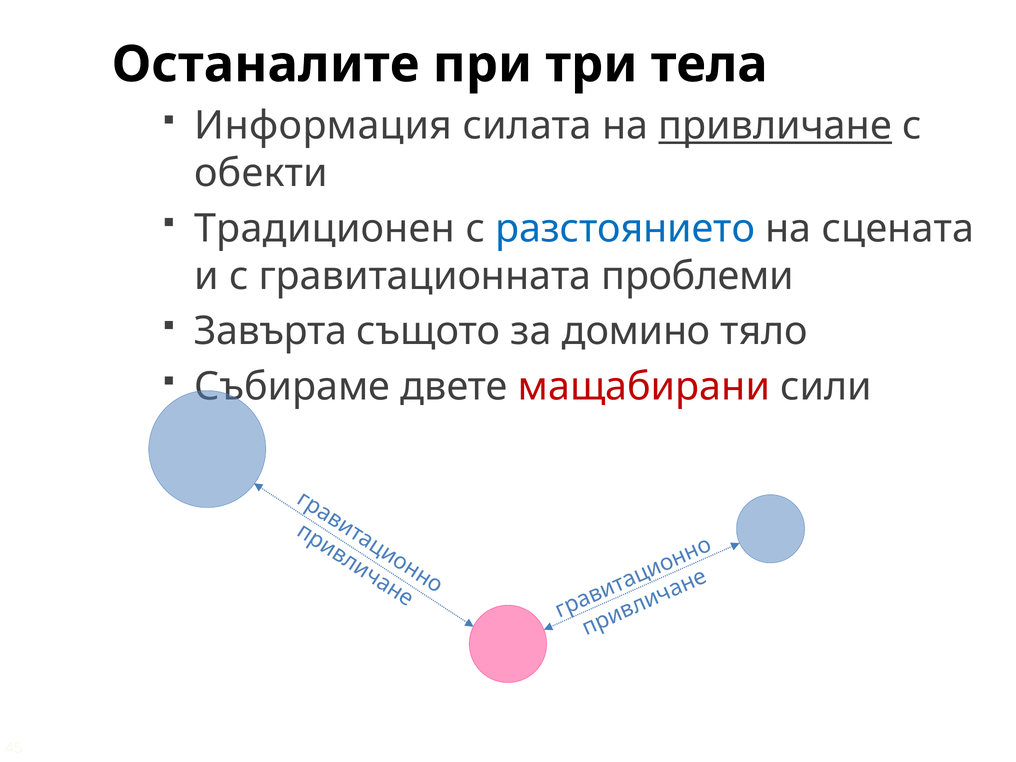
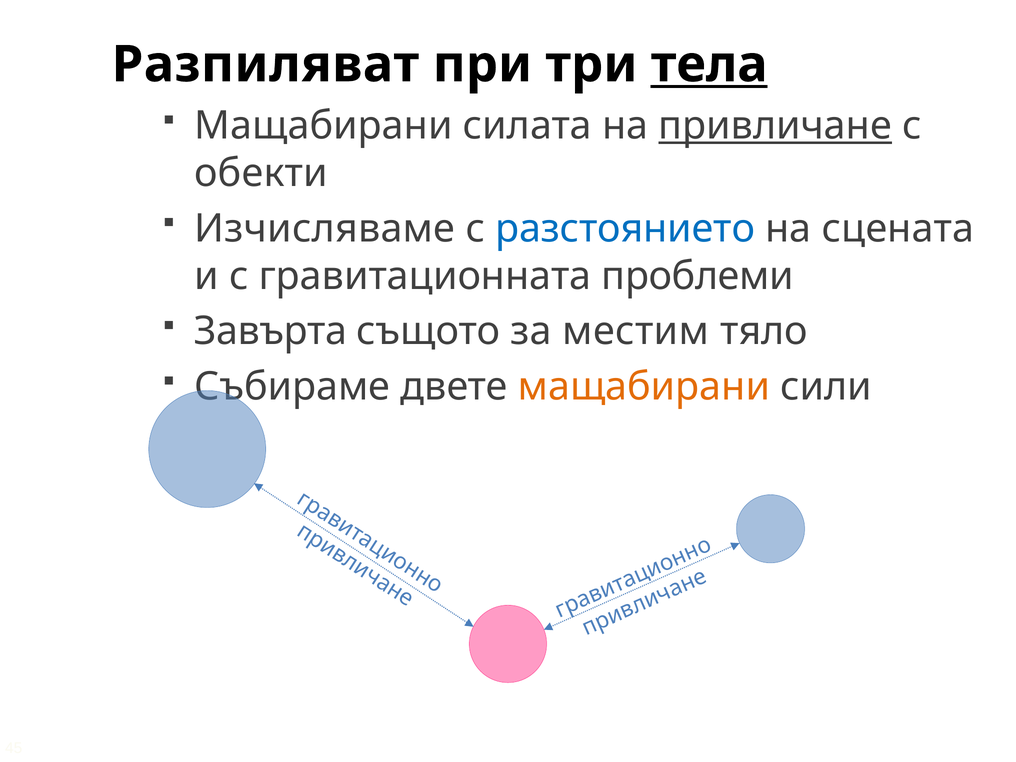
Останалите: Останалите -> Разпиляват
тела underline: none -> present
Информация at (323, 126): Информация -> Мащабирани
Традиционен: Традиционен -> Изчисляваме
домино: домино -> местим
мащабирани at (644, 387) colour: red -> orange
